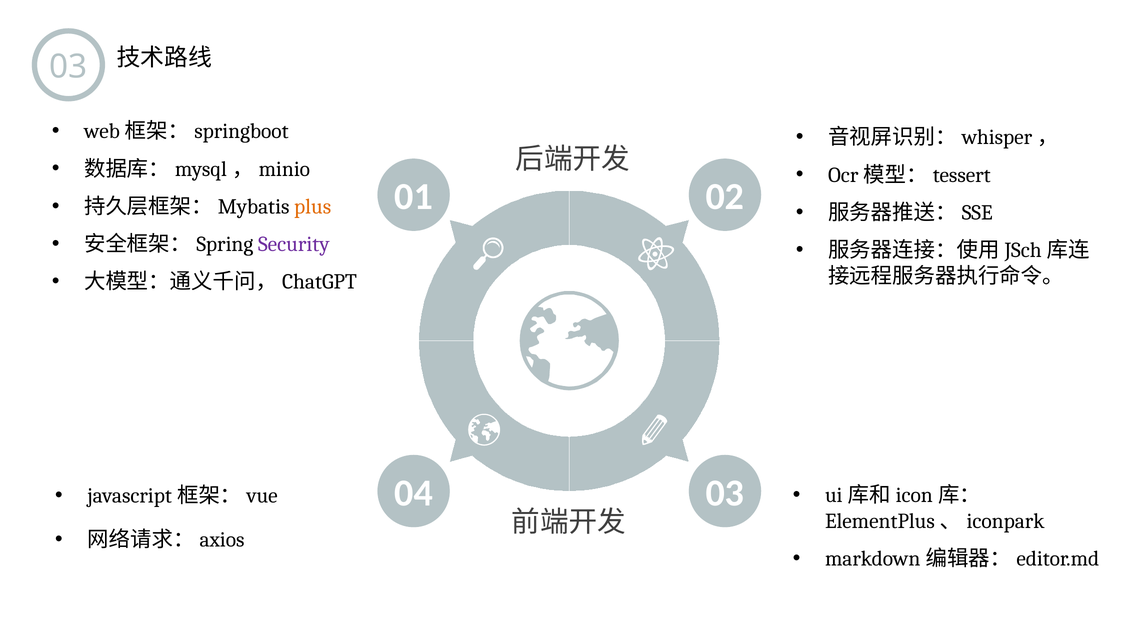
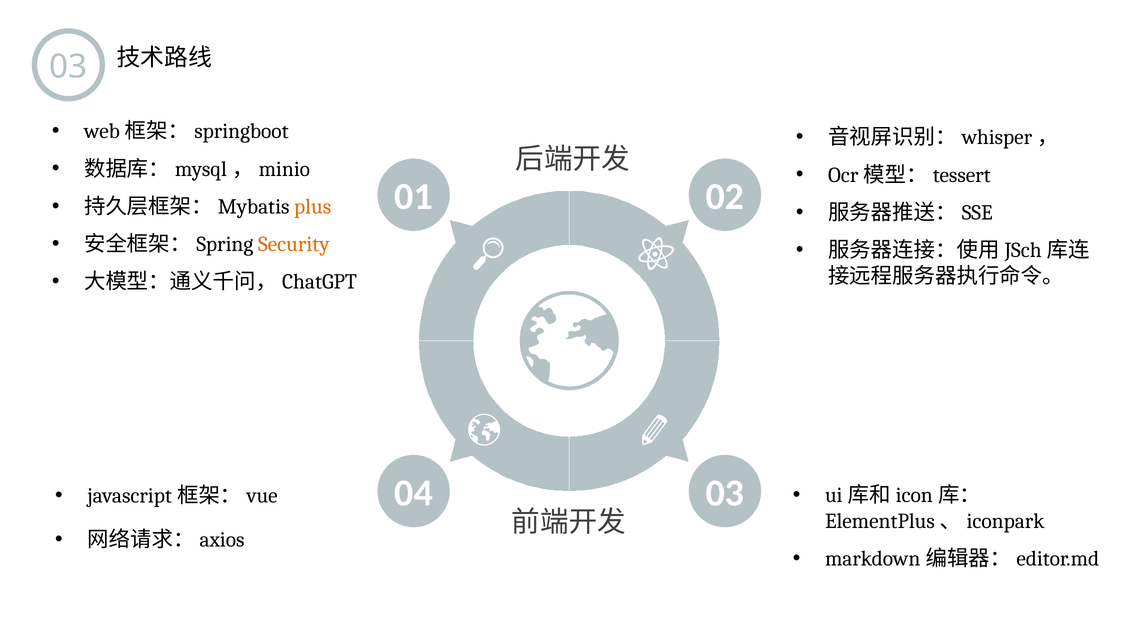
Security colour: purple -> orange
